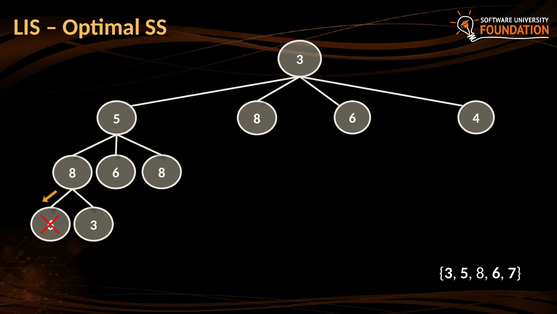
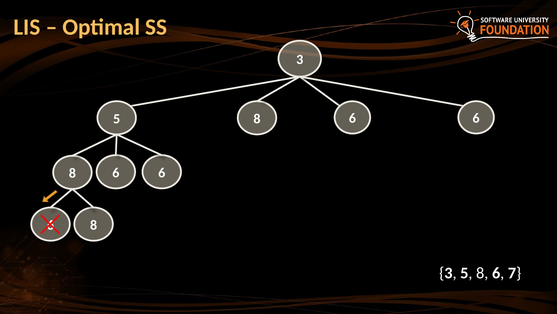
4 at (476, 118): 4 -> 6
8 at (162, 172): 8 -> 6
3 at (94, 225): 3 -> 8
